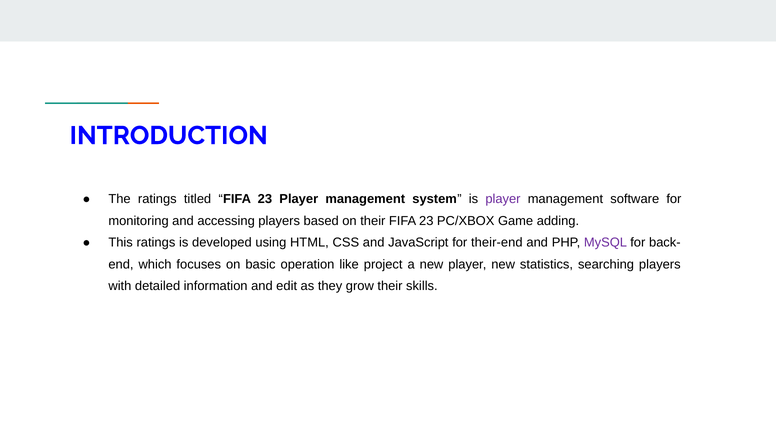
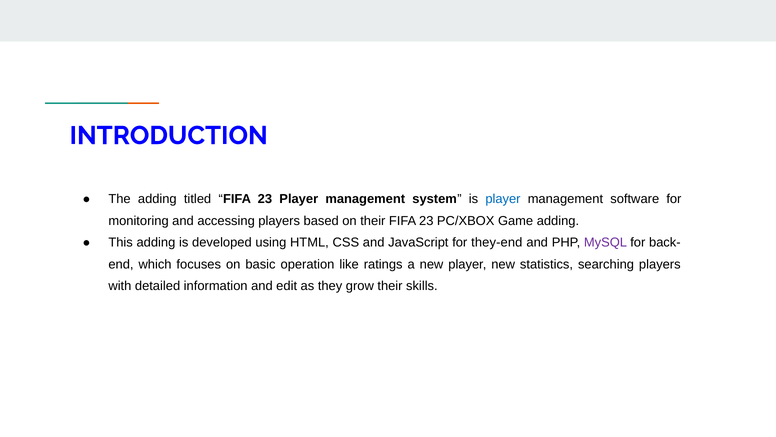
The ratings: ratings -> adding
player at (503, 199) colour: purple -> blue
This ratings: ratings -> adding
their-end: their-end -> they-end
project: project -> ratings
